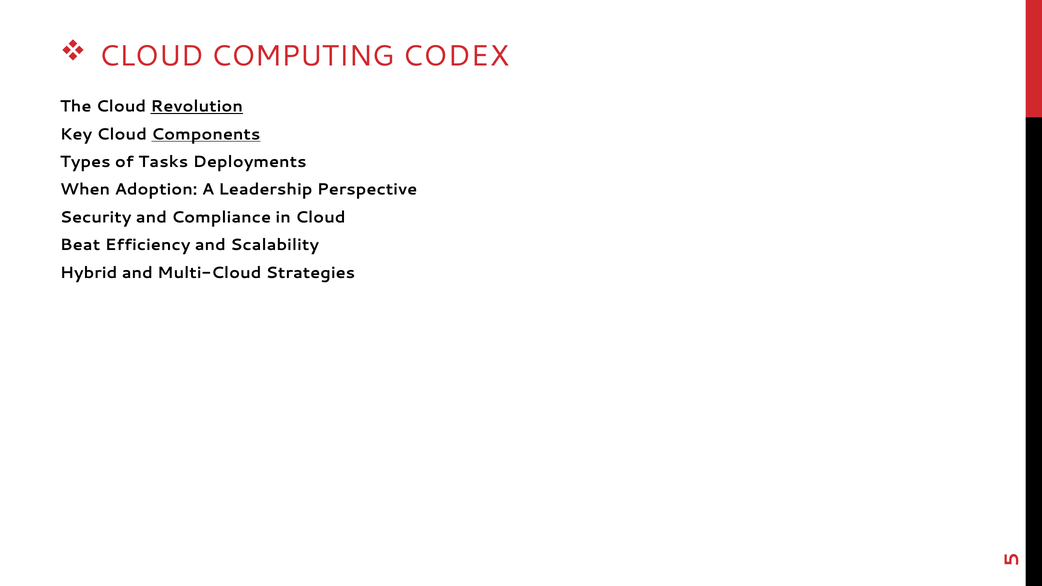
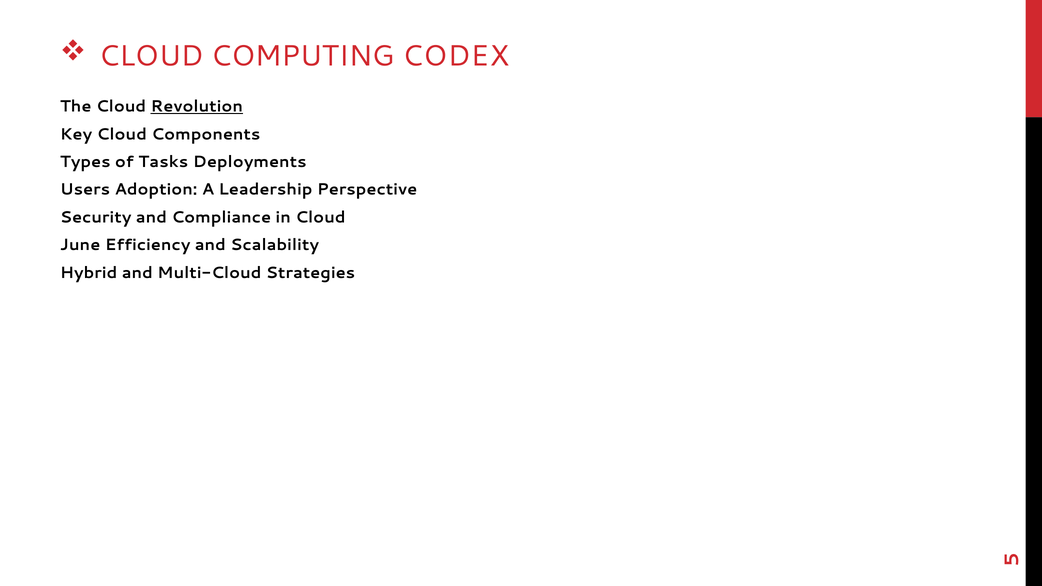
Components underline: present -> none
When: When -> Users
Beat: Beat -> June
